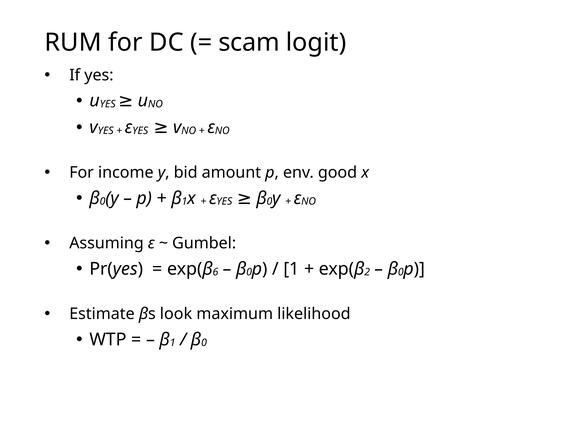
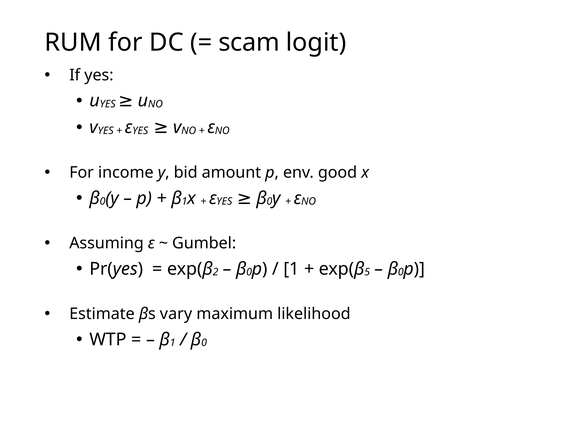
6: 6 -> 2
2: 2 -> 5
look: look -> vary
